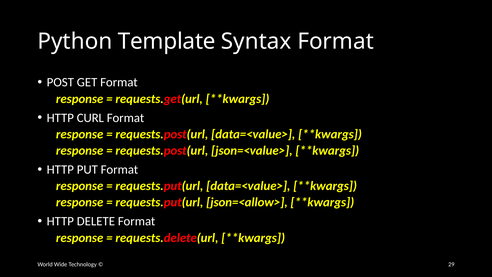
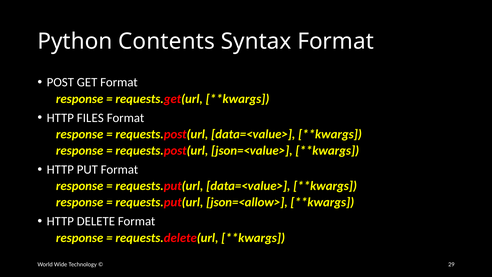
Template: Template -> Contents
CURL: CURL -> FILES
